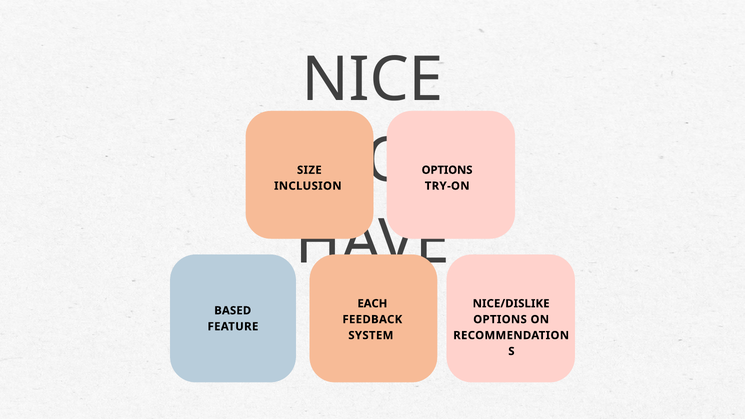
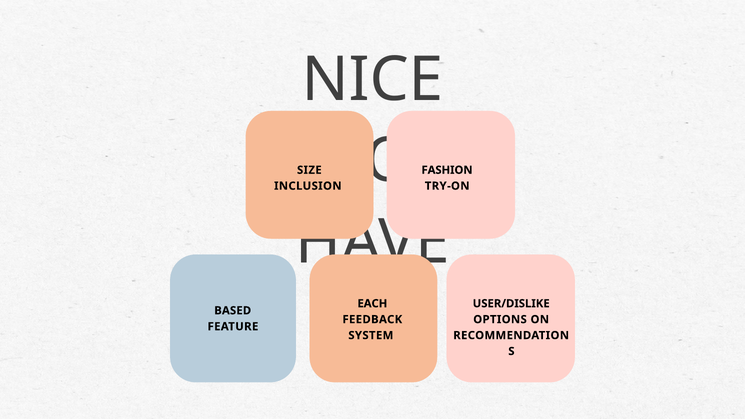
OPTIONS at (447, 170): OPTIONS -> FASHION
NICE/DISLIKE: NICE/DISLIKE -> USER/DISLIKE
